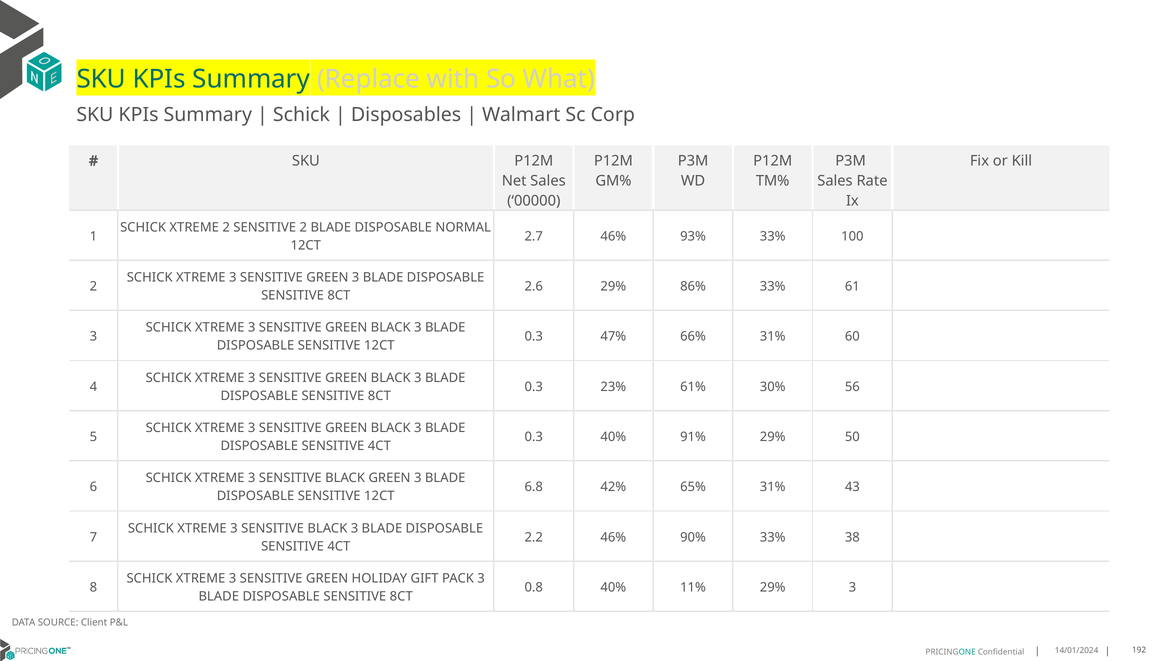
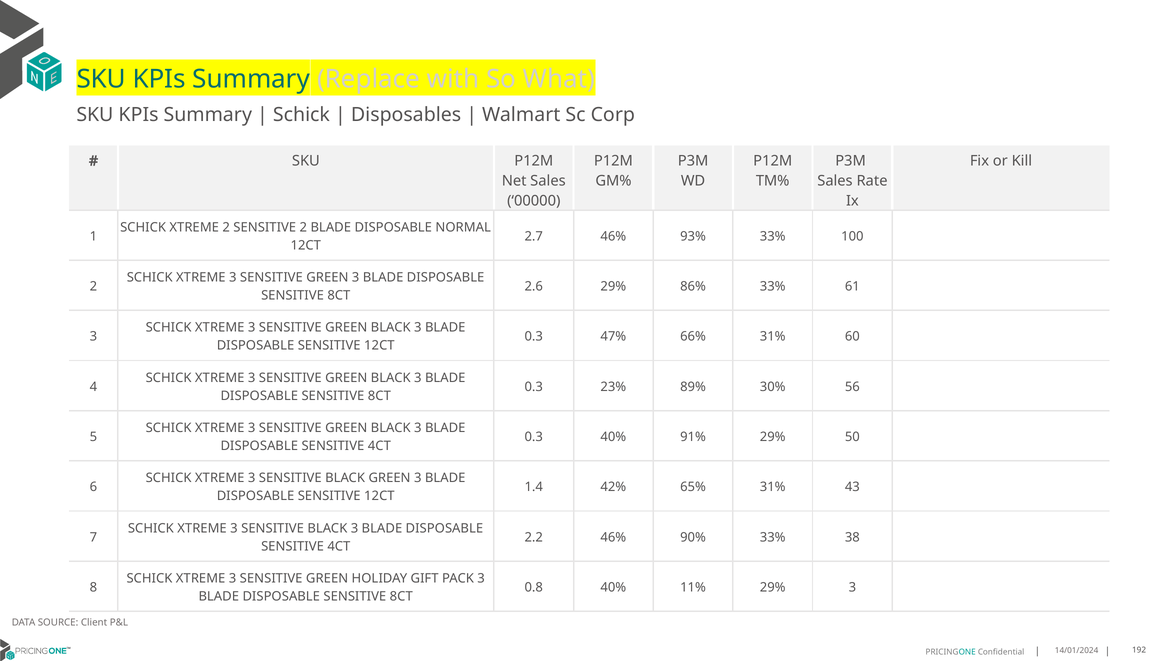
61%: 61% -> 89%
6.8: 6.8 -> 1.4
